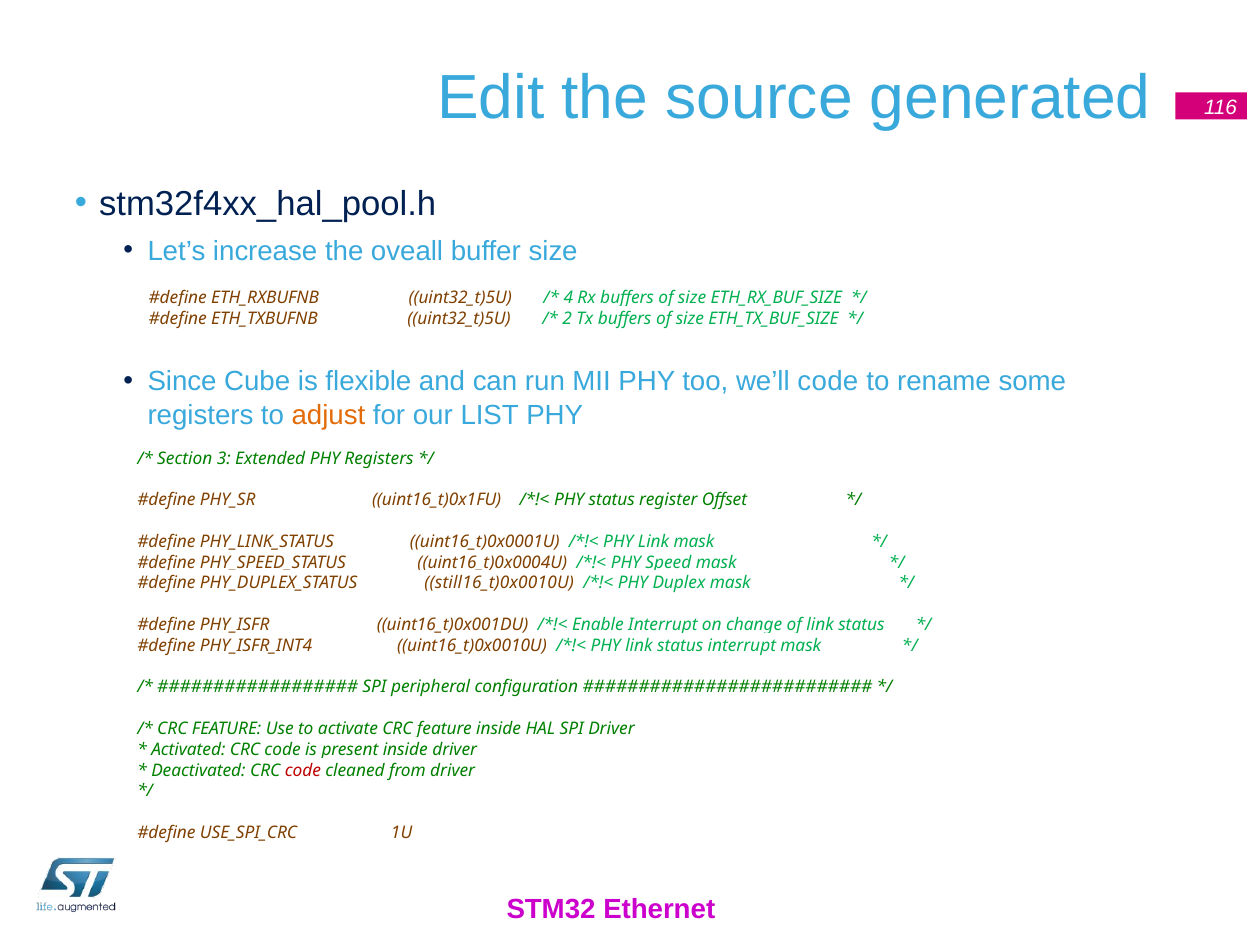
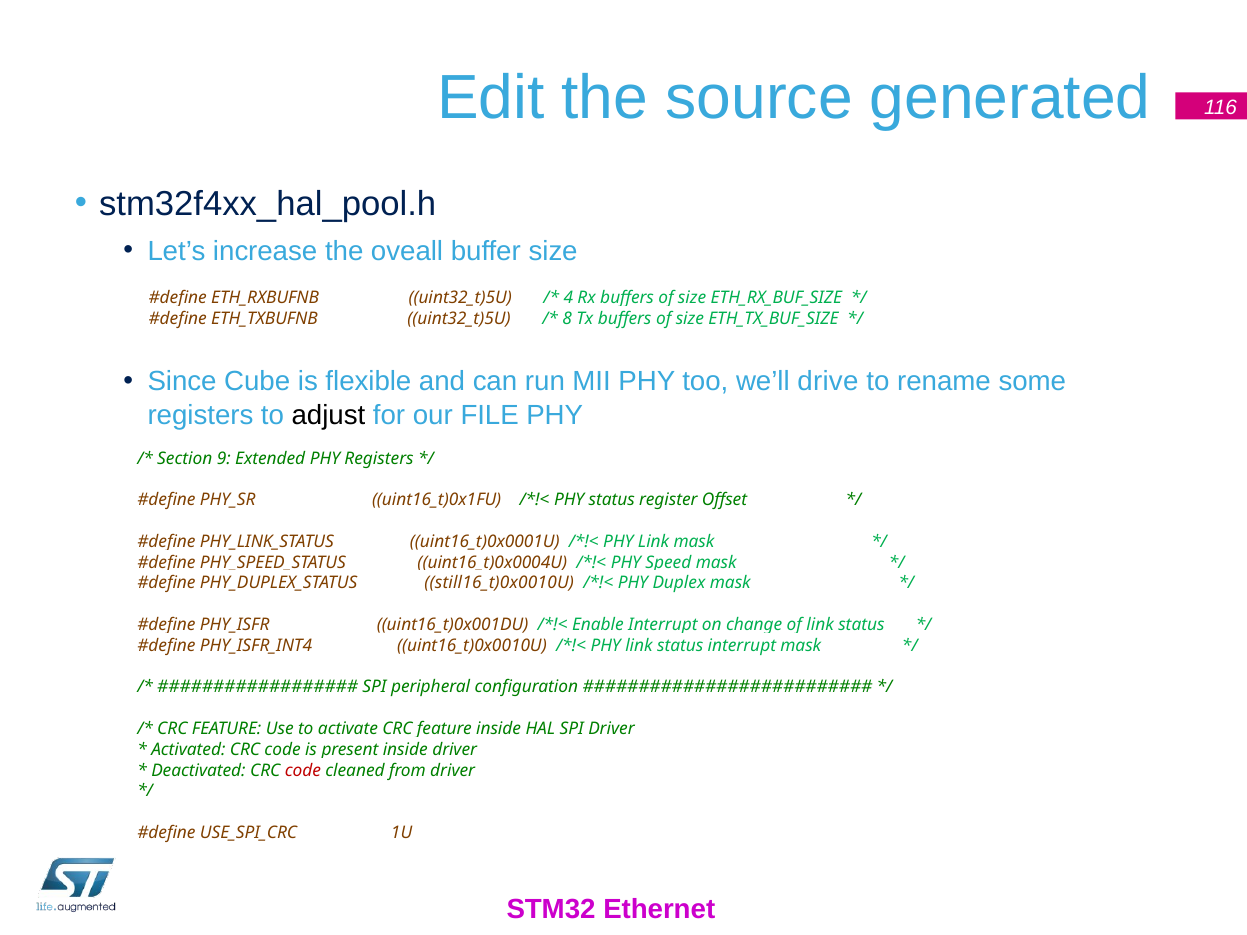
2: 2 -> 8
we’ll code: code -> drive
adjust colour: orange -> black
LIST: LIST -> FILE
3: 3 -> 9
